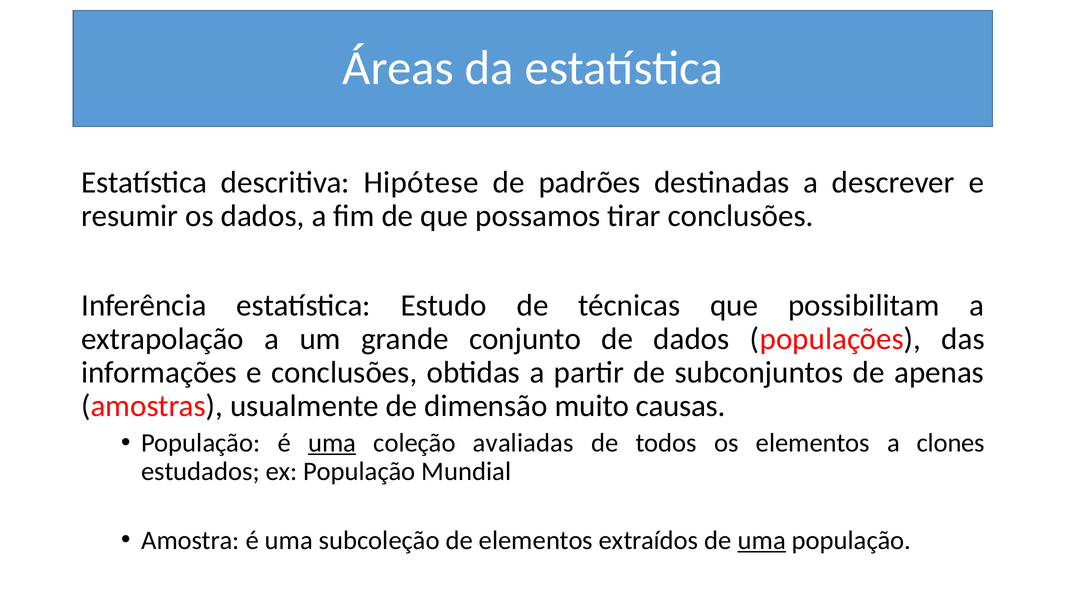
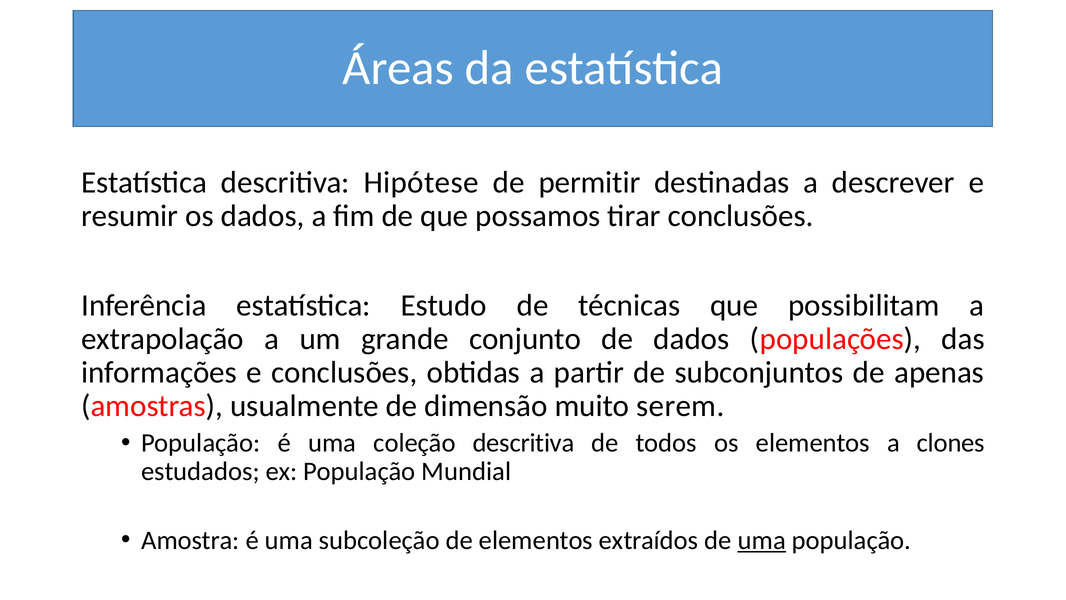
padrões: padrões -> permitir
causas: causas -> serem
uma at (332, 443) underline: present -> none
coleção avaliadas: avaliadas -> descritiva
